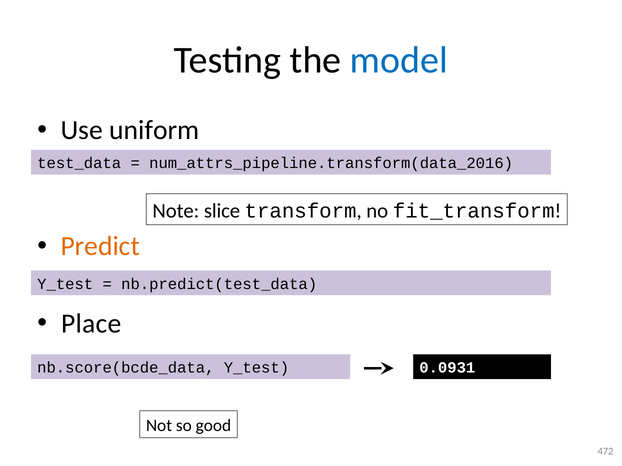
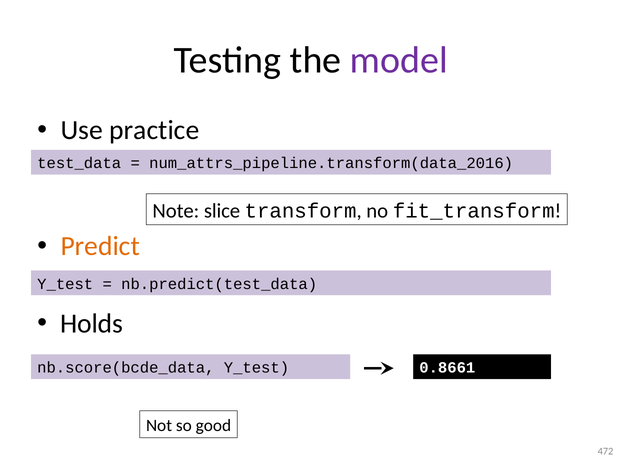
model colour: blue -> purple
uniform: uniform -> practice
Place: Place -> Holds
0.0931: 0.0931 -> 0.8661
